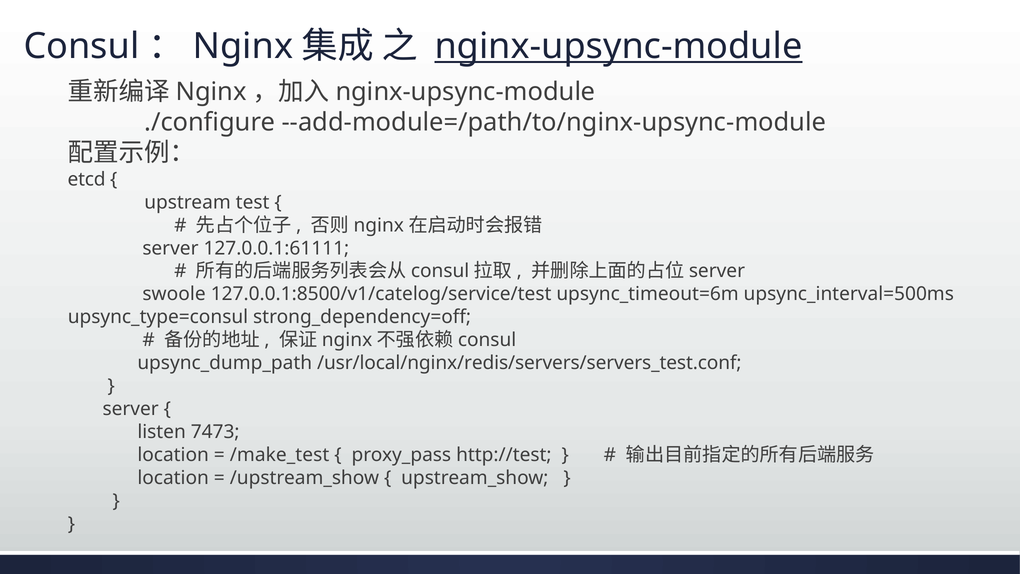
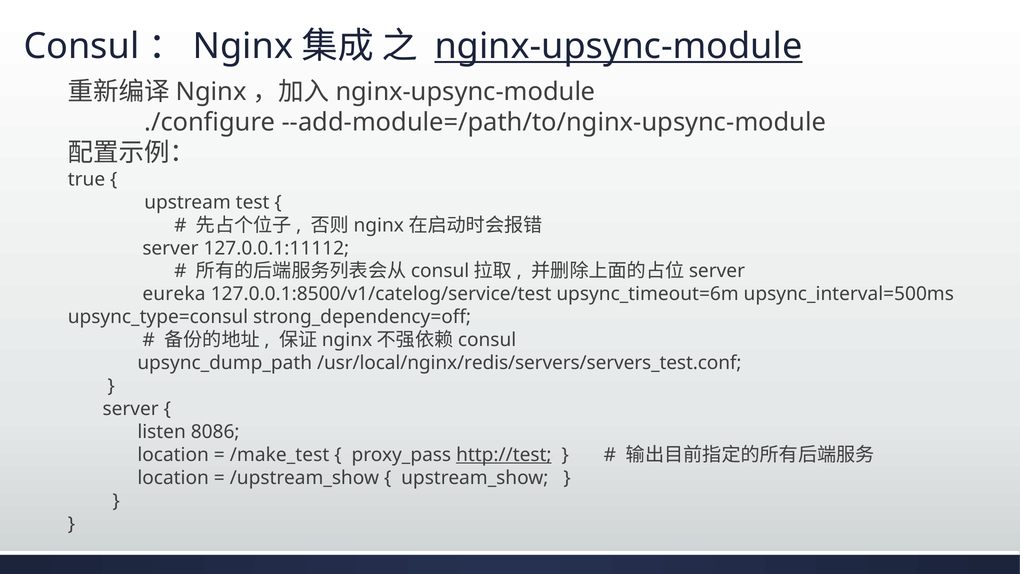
etcd: etcd -> true
127.0.0.1:61111: 127.0.0.1:61111 -> 127.0.0.1:11112
swoole: swoole -> eureka
7473: 7473 -> 8086
http://test underline: none -> present
